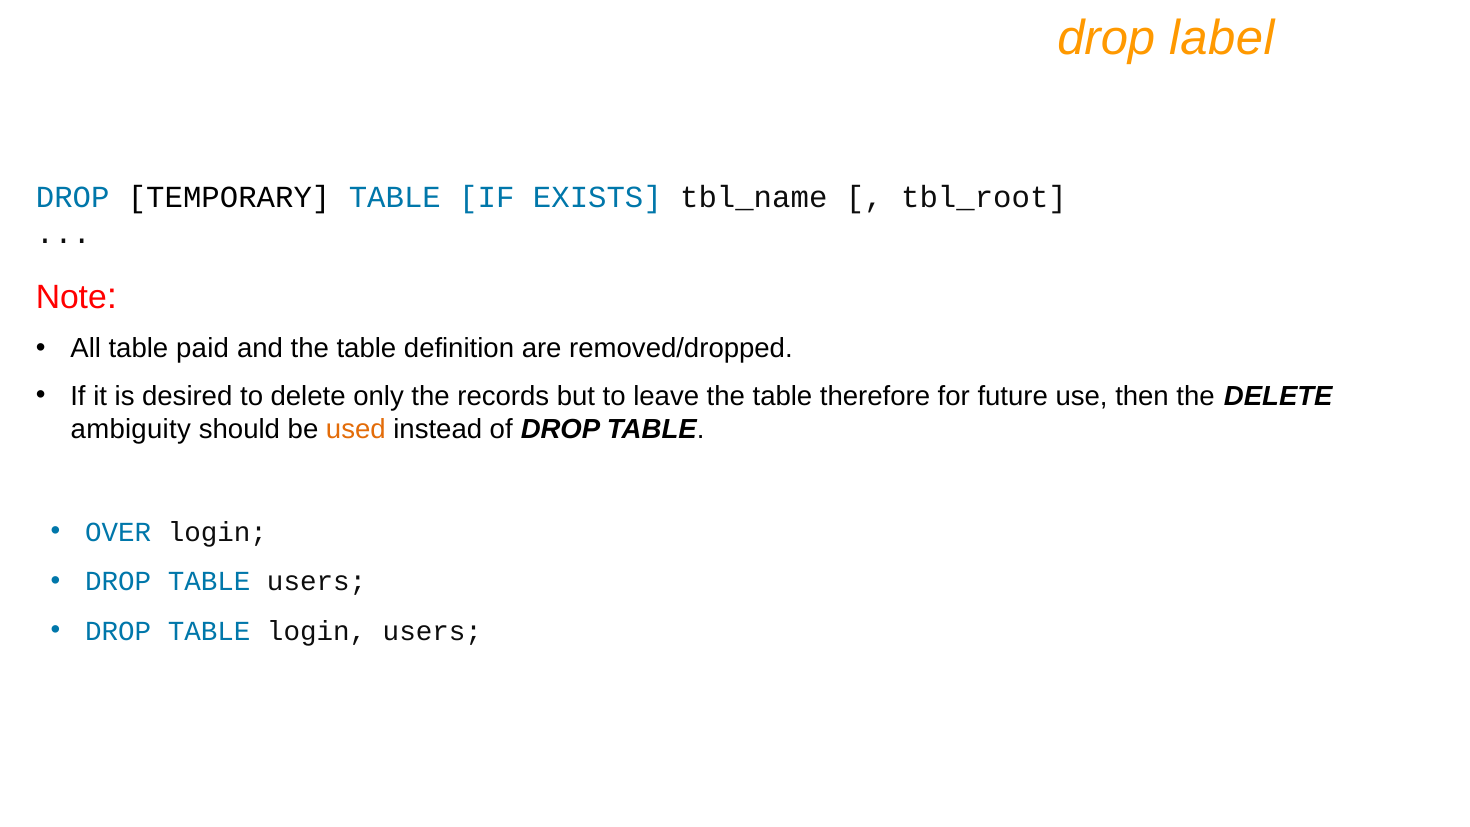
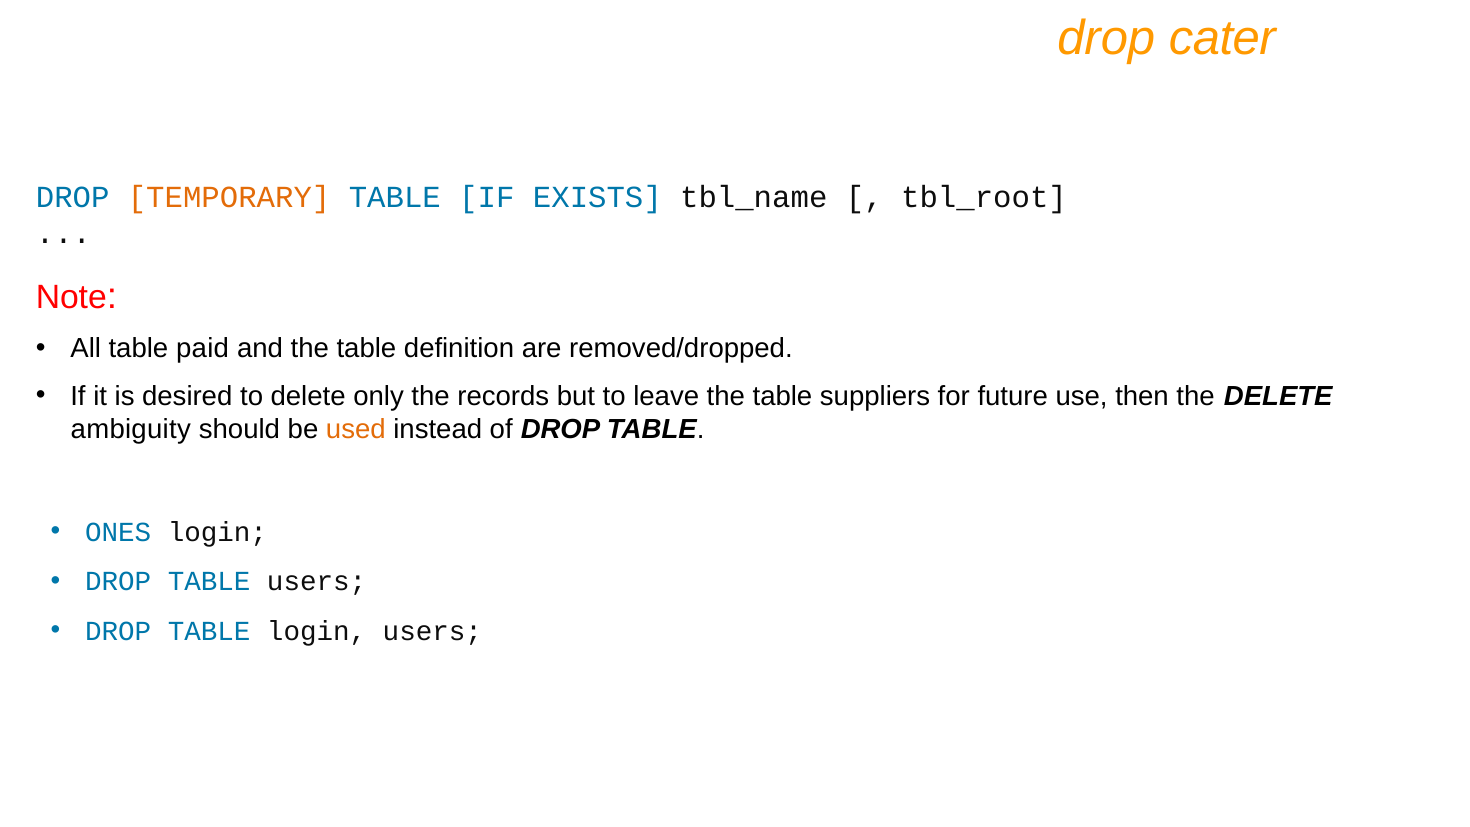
label: label -> cater
TEMPORARY colour: black -> orange
therefore: therefore -> suppliers
OVER: OVER -> ONES
